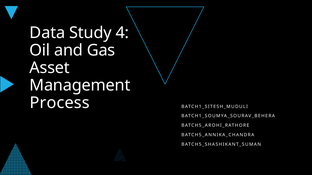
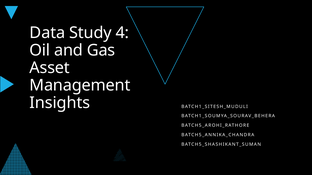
Process: Process -> Insights
